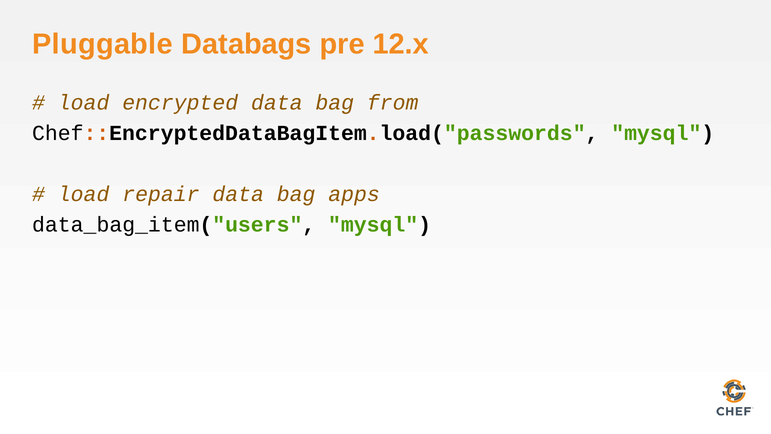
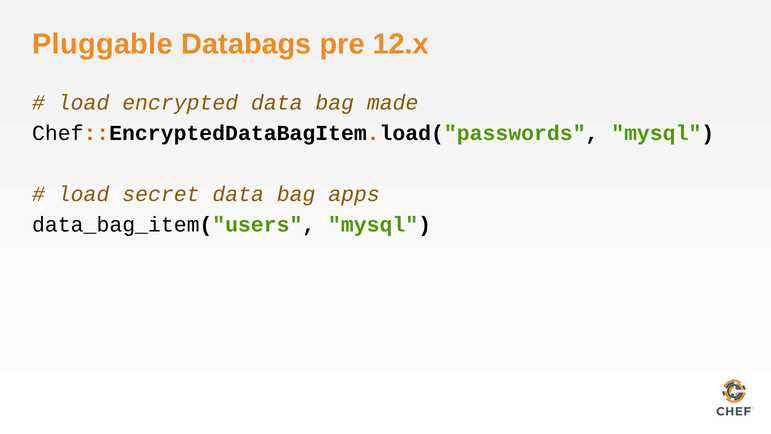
from: from -> made
repair: repair -> secret
